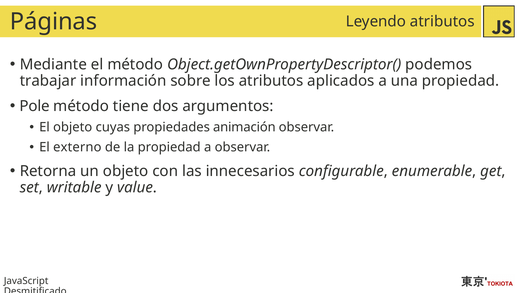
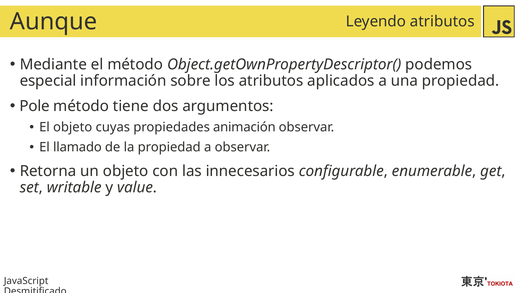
Páginas: Páginas -> Aunque
trabajar: trabajar -> especial
externo: externo -> llamado
